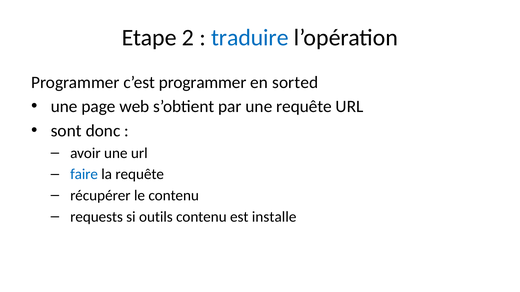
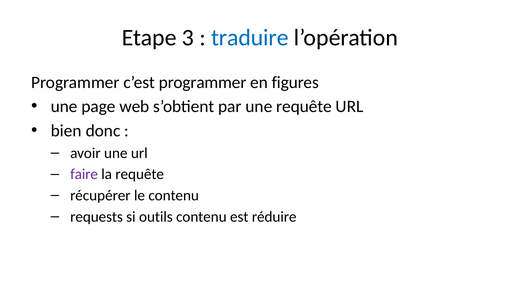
2: 2 -> 3
sorted: sorted -> figures
sont: sont -> bien
faire colour: blue -> purple
installe: installe -> réduire
